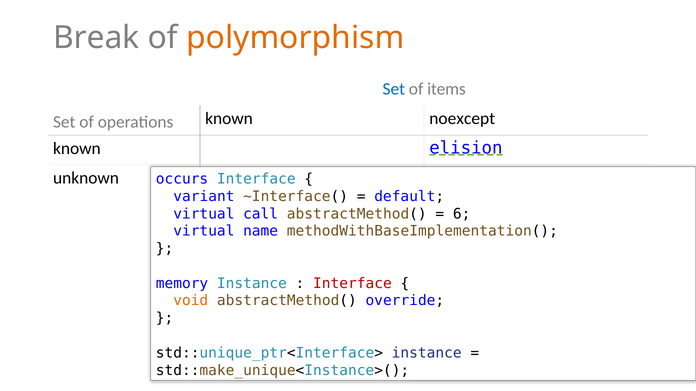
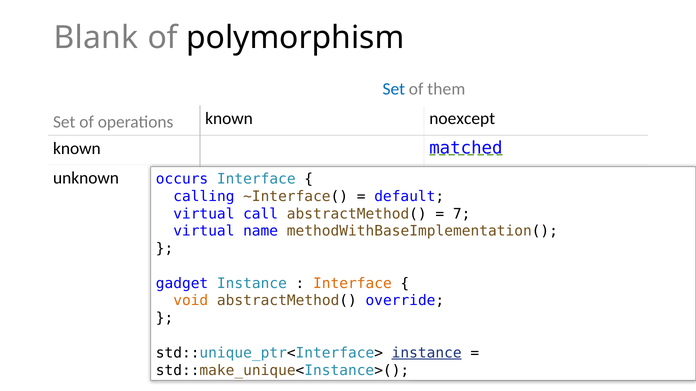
Break: Break -> Blank
polymorphism colour: orange -> black
items: items -> them
elision: elision -> matched
variant: variant -> calling
6: 6 -> 7
memory: memory -> gadget
Interface at (352, 284) colour: red -> orange
instance at (427, 353) underline: none -> present
